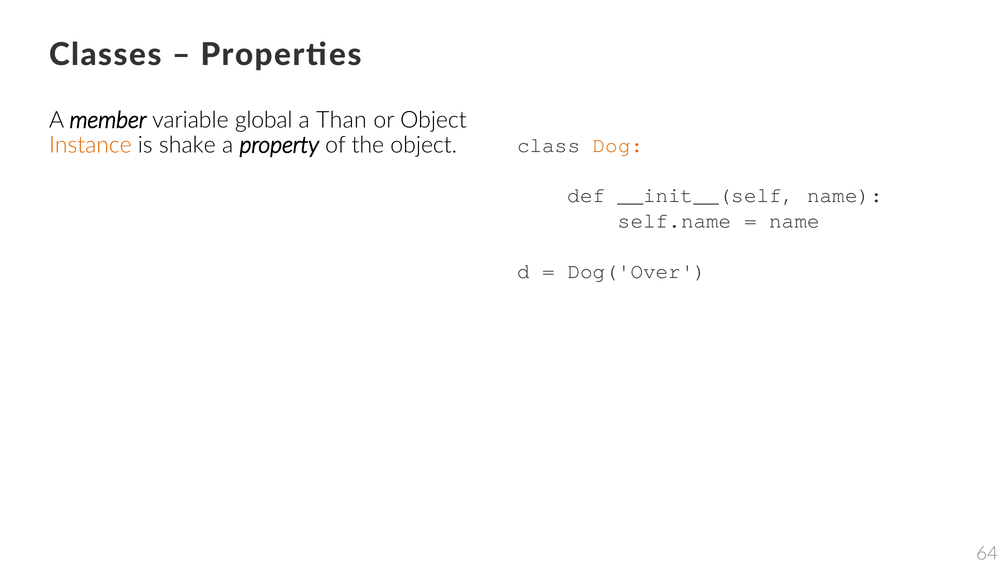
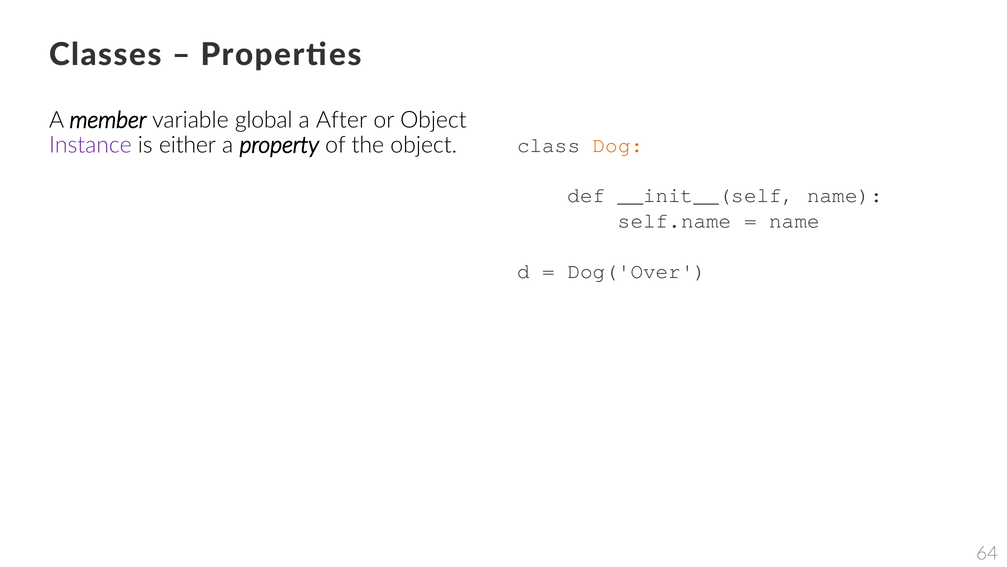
Than: Than -> After
Instance colour: orange -> purple
shake: shake -> either
